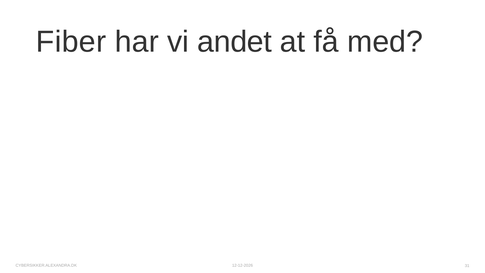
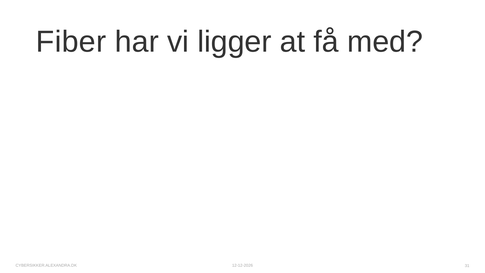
andet: andet -> ligger
